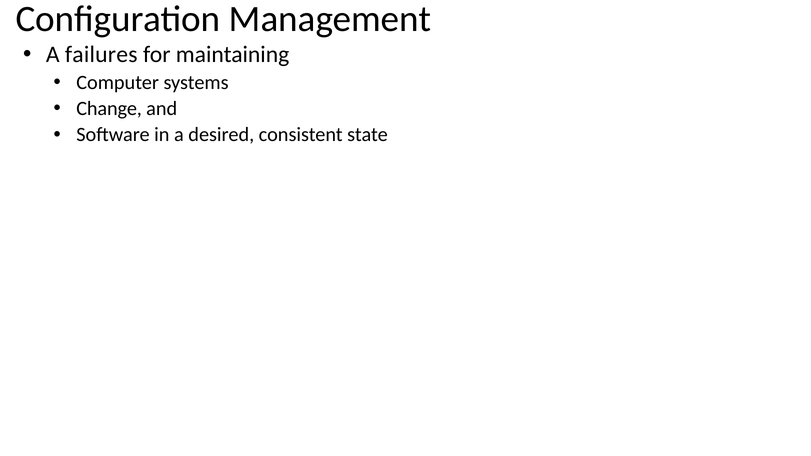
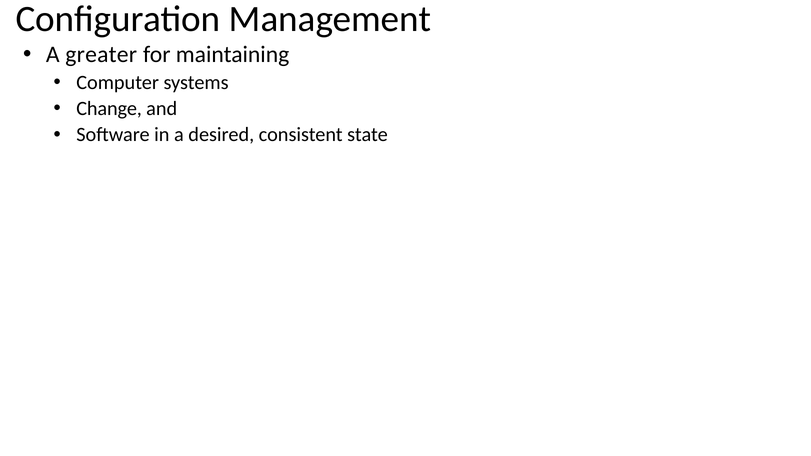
failures: failures -> greater
